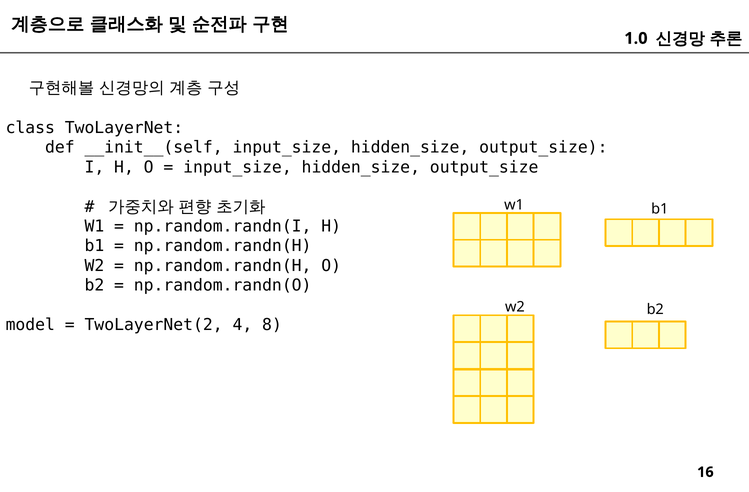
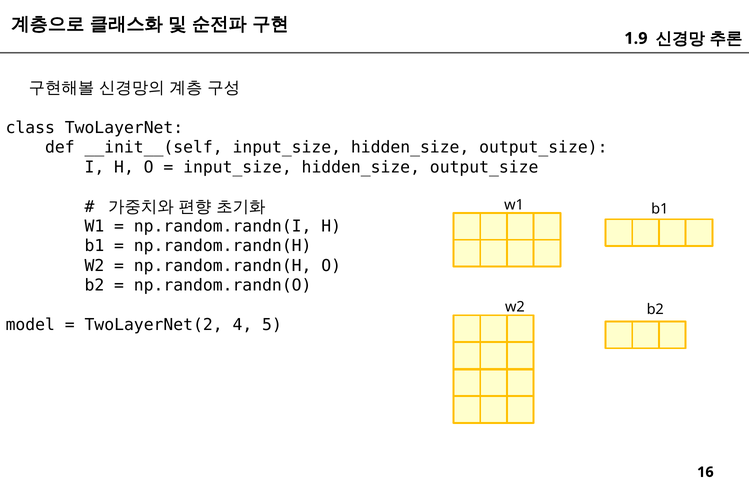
1.0: 1.0 -> 1.9
8: 8 -> 5
